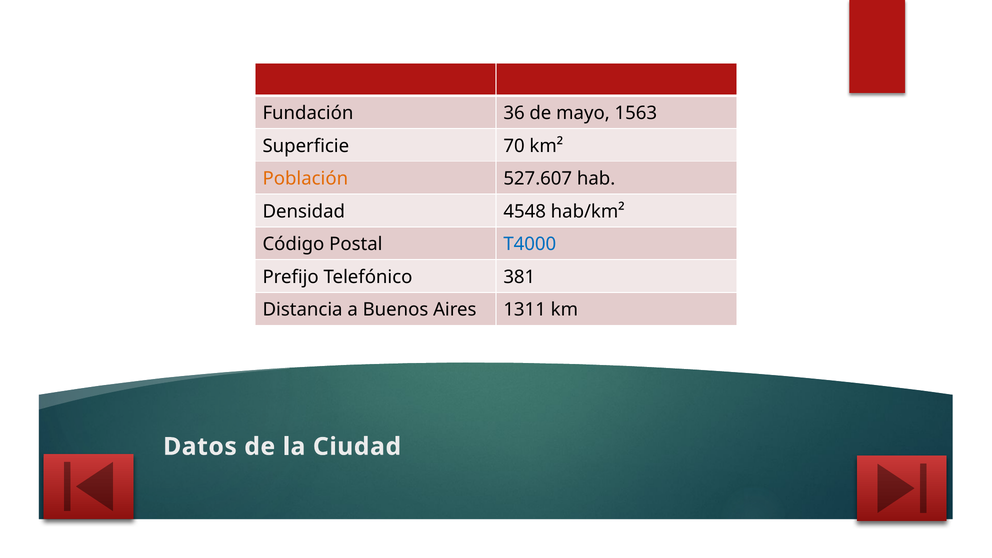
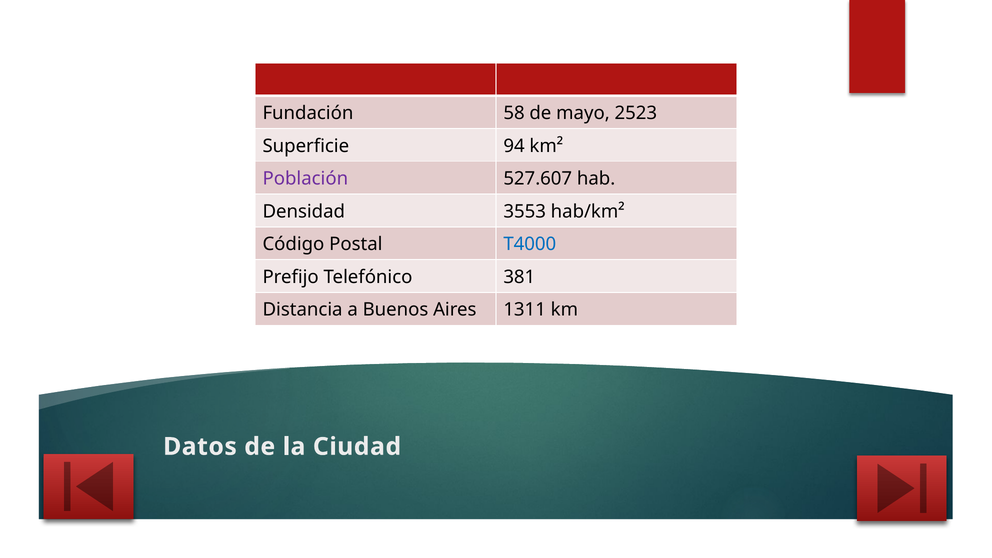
36: 36 -> 58
1563: 1563 -> 2523
70: 70 -> 94
Población colour: orange -> purple
4548: 4548 -> 3553
